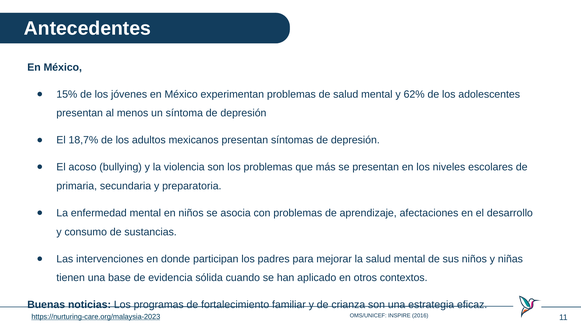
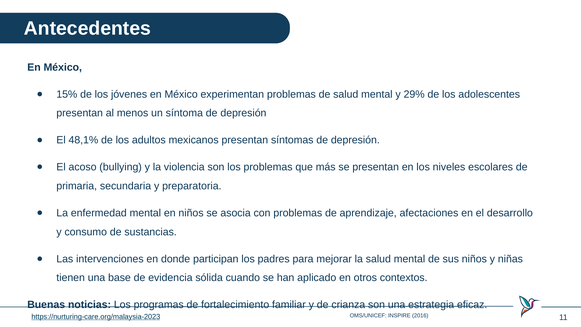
62%: 62% -> 29%
18,7%: 18,7% -> 48,1%
